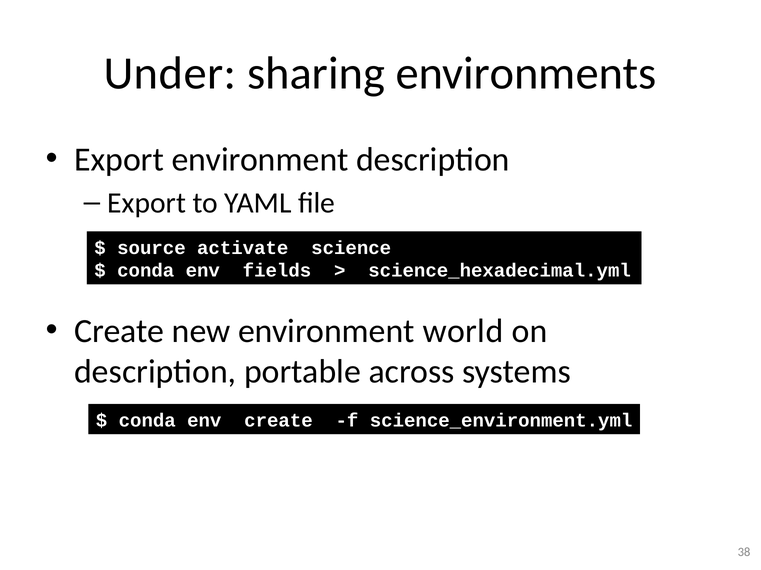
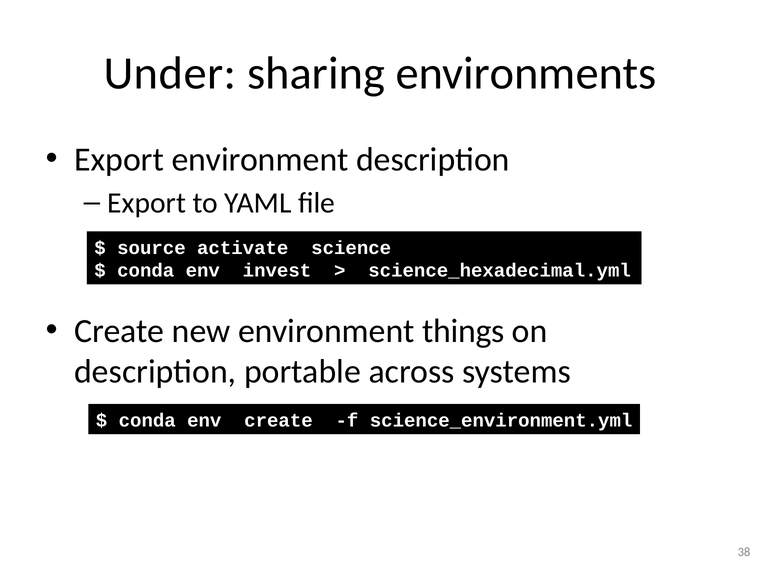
fields: fields -> invest
world: world -> things
